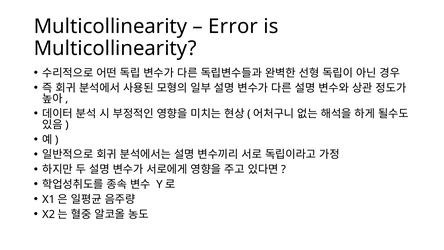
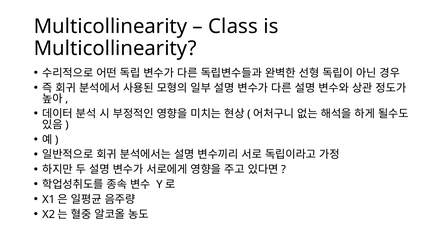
Error: Error -> Class
